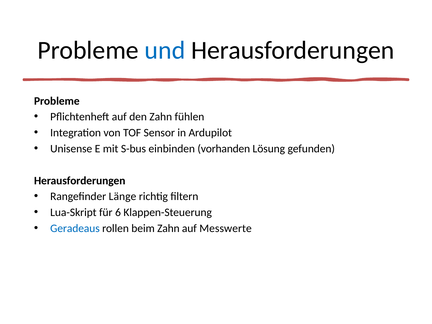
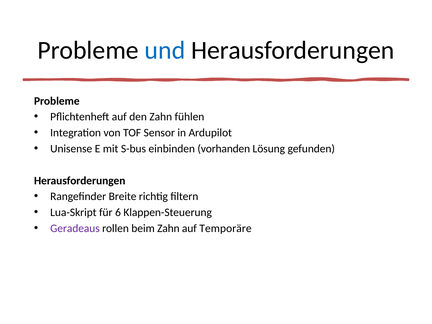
Länge: Länge -> Breite
Geradeaus colour: blue -> purple
Messwerte: Messwerte -> Temporäre
